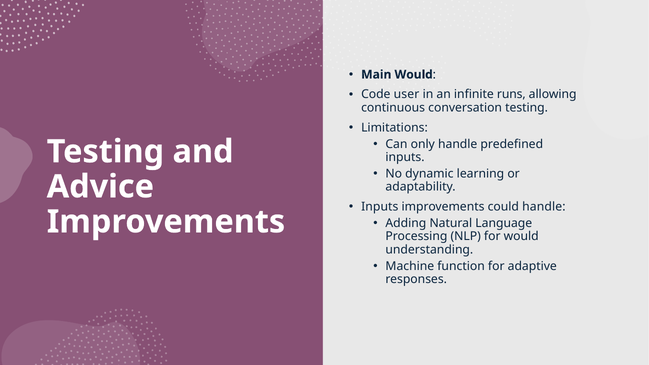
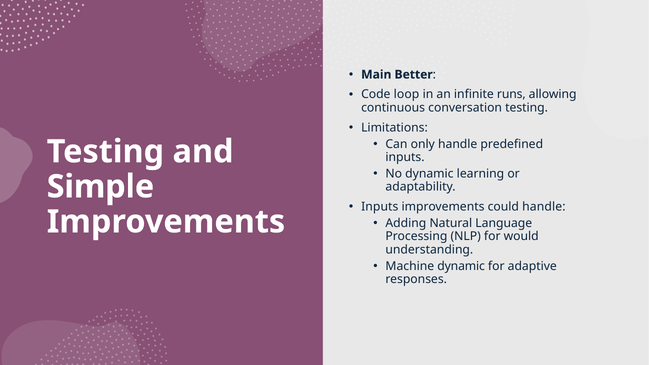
Main Would: Would -> Better
user: user -> loop
Advice: Advice -> Simple
Machine function: function -> dynamic
